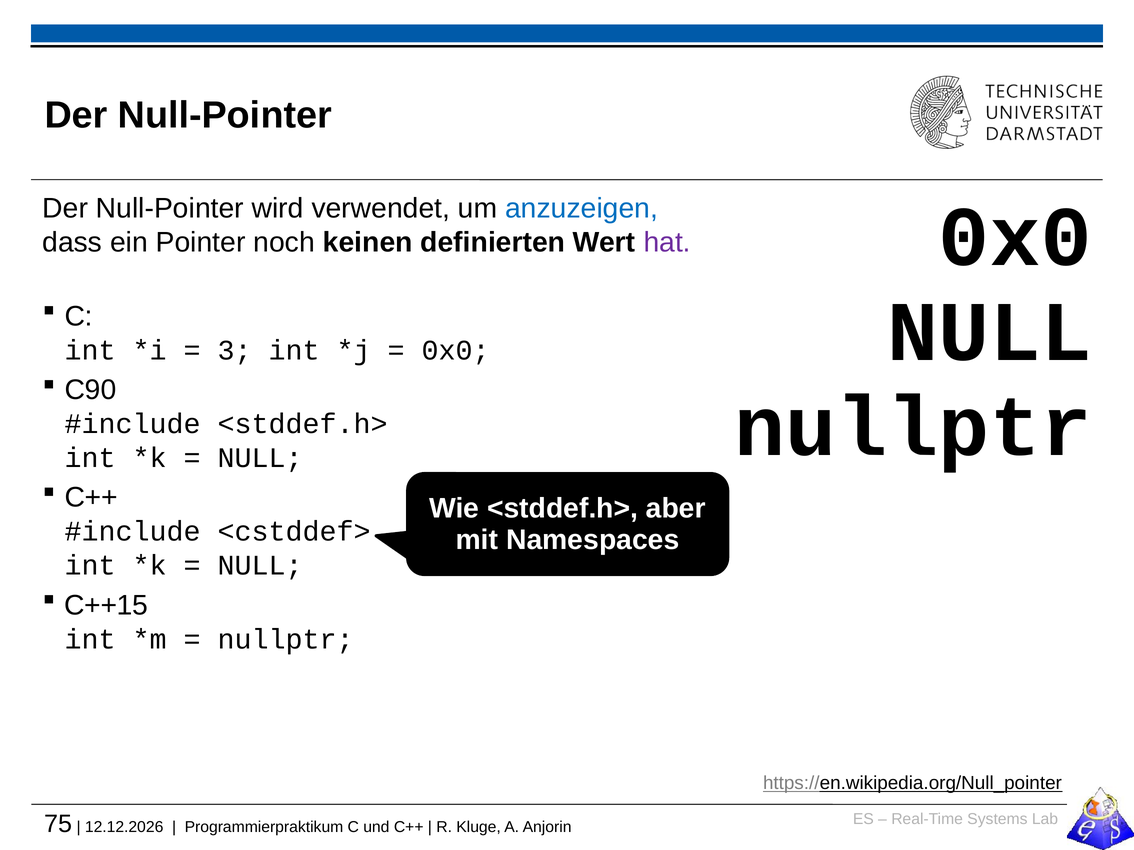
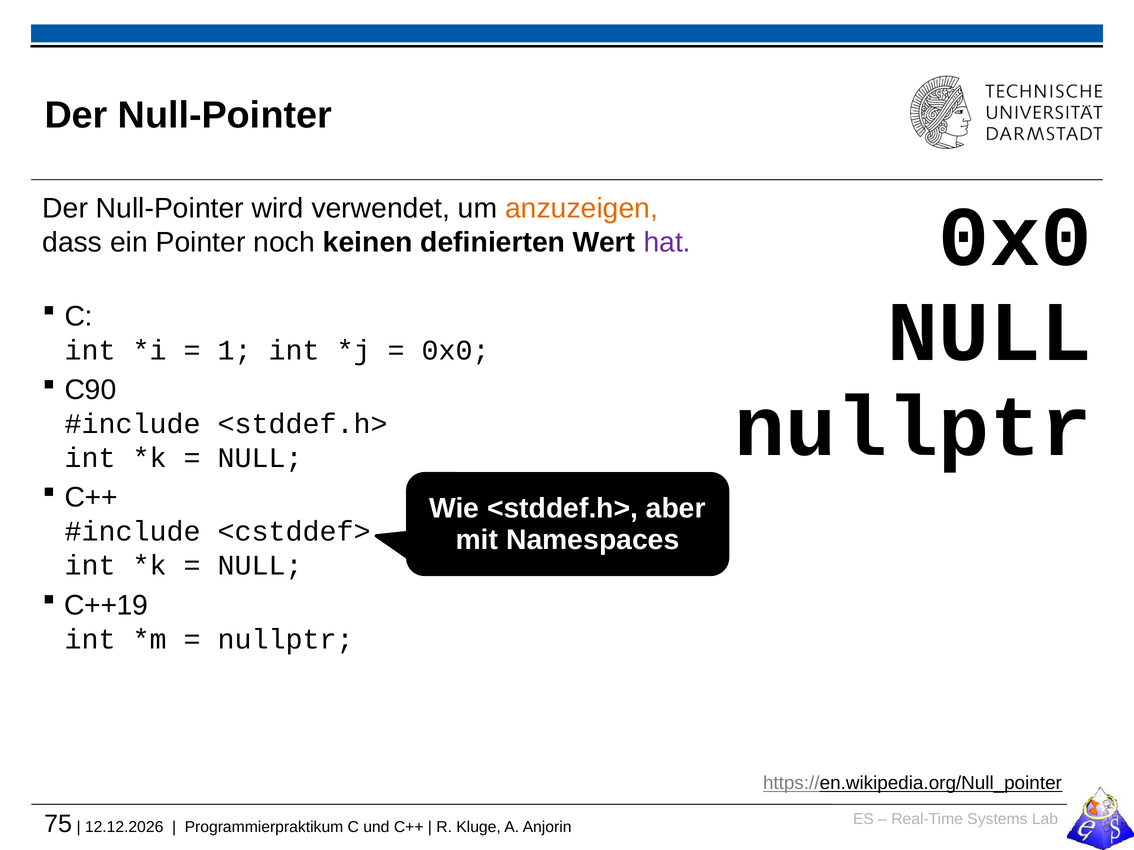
anzuzeigen colour: blue -> orange
3: 3 -> 1
C++15: C++15 -> C++19
